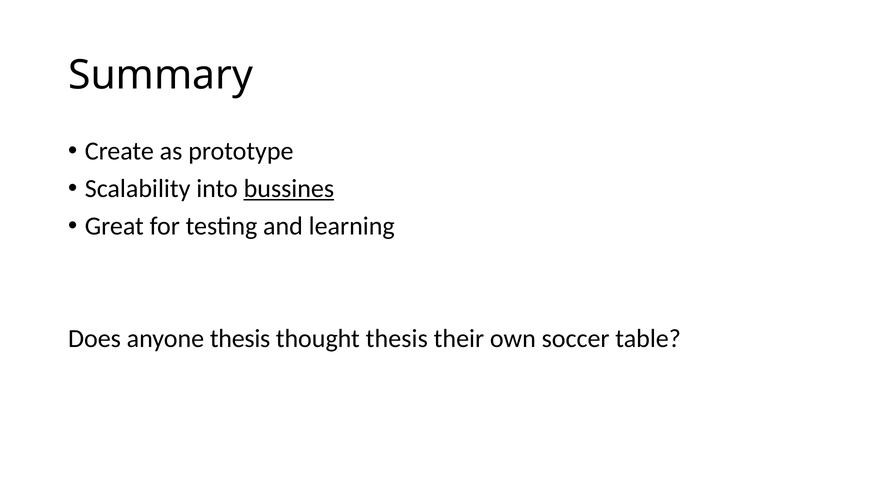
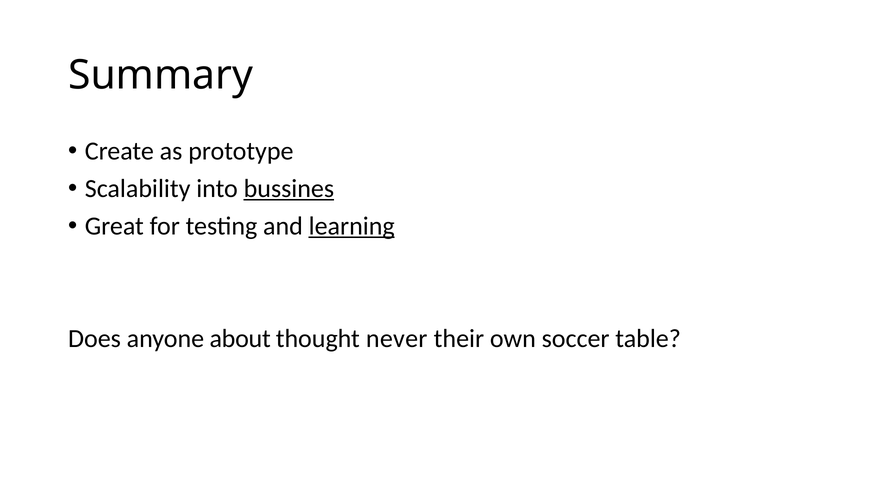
learning underline: none -> present
anyone thesis: thesis -> about
thought thesis: thesis -> never
